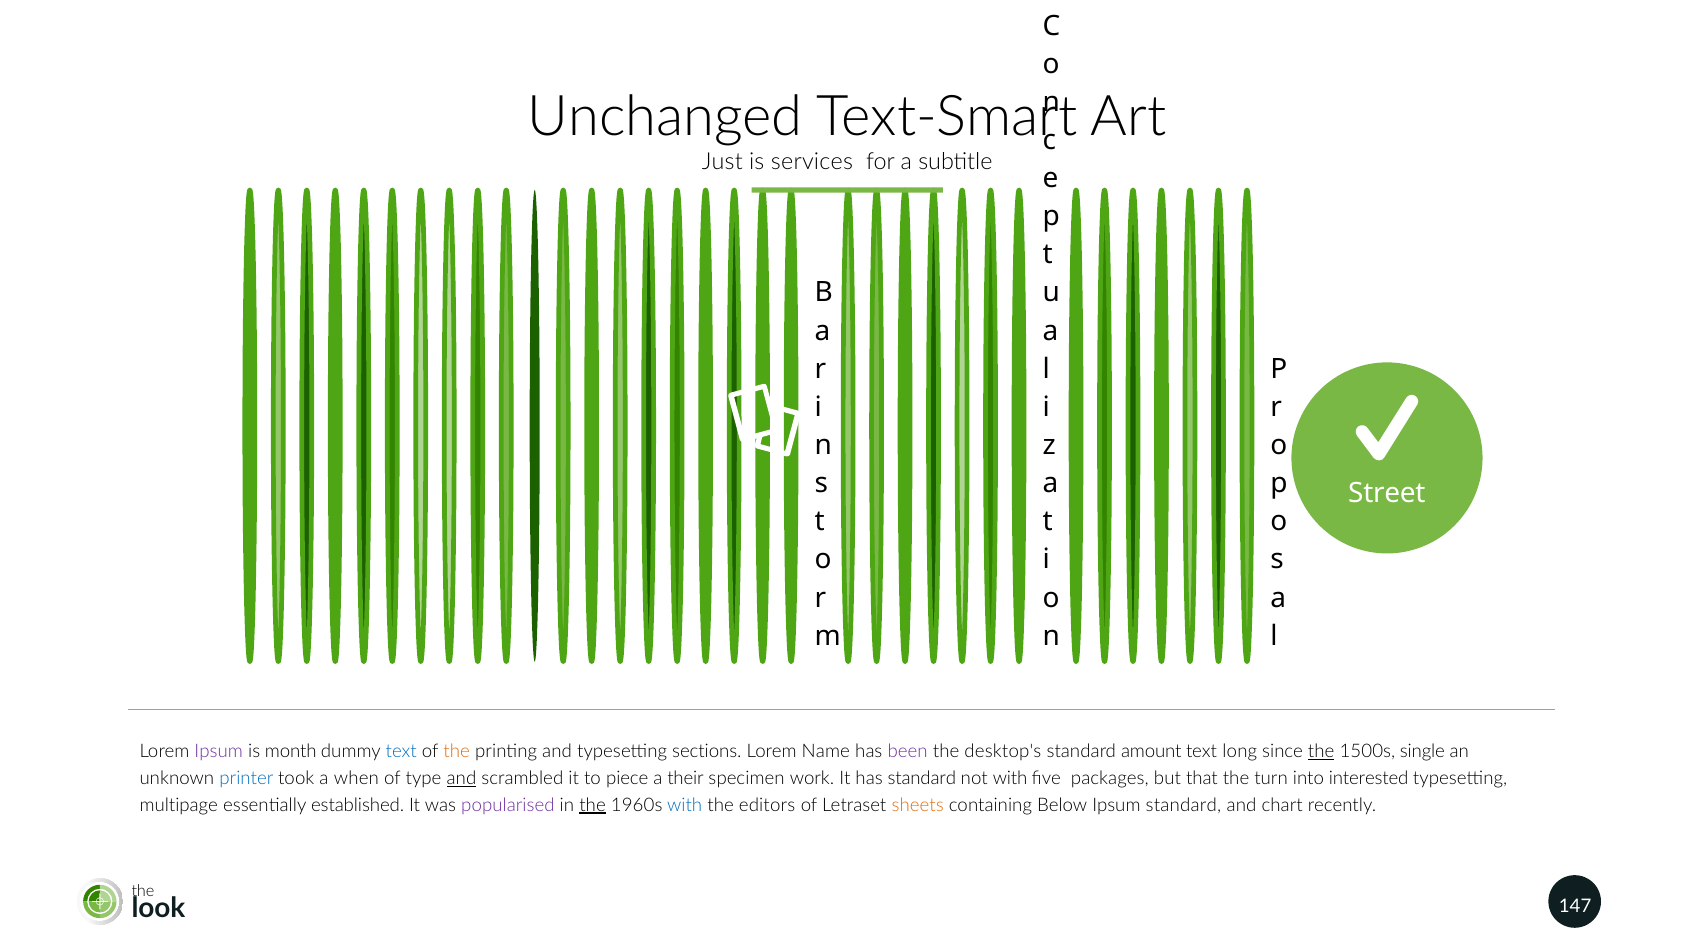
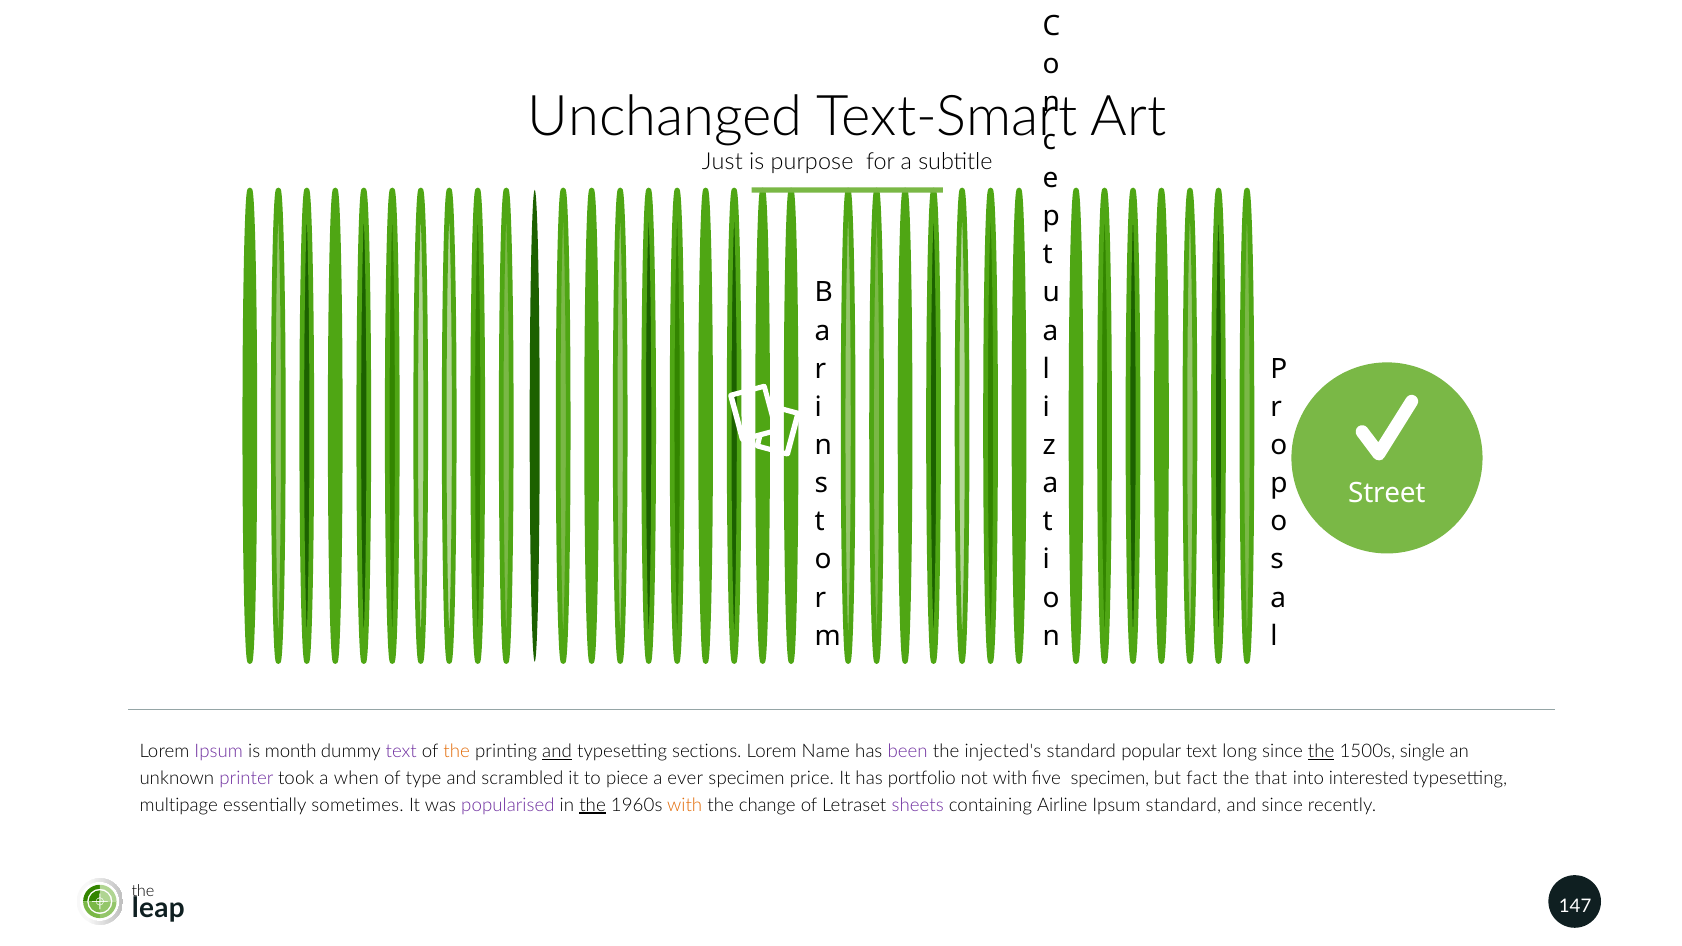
services: services -> purpose
text at (401, 751) colour: blue -> purple
and at (557, 751) underline: none -> present
desktop's: desktop's -> injected's
amount: amount -> popular
printer colour: blue -> purple
and at (462, 778) underline: present -> none
their: their -> ever
work: work -> price
has standard: standard -> portfolio
five packages: packages -> specimen
that: that -> fact
turn: turn -> that
established: established -> sometimes
with at (685, 805) colour: blue -> orange
editors: editors -> change
sheets colour: orange -> purple
Below: Below -> Airline
and chart: chart -> since
look: look -> leap
